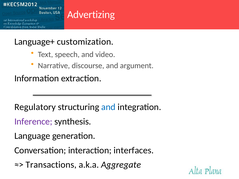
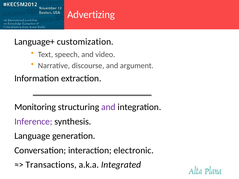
Regulatory: Regulatory -> Monitoring
and at (108, 107) colour: blue -> purple
interfaces: interfaces -> electronic
Aggregate: Aggregate -> Integrated
